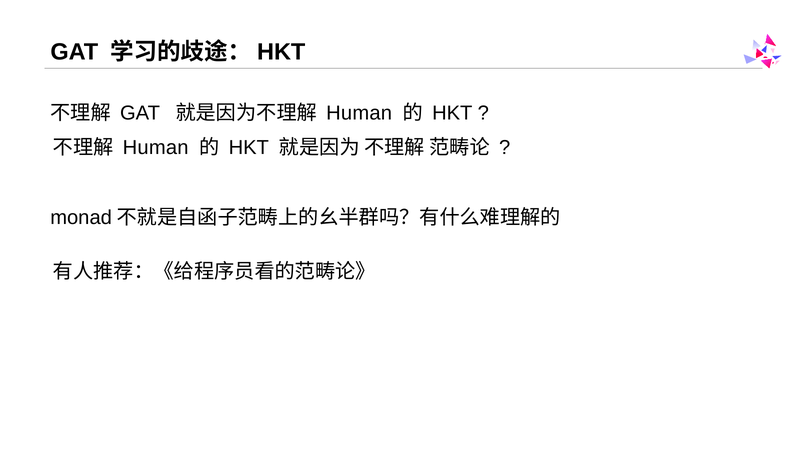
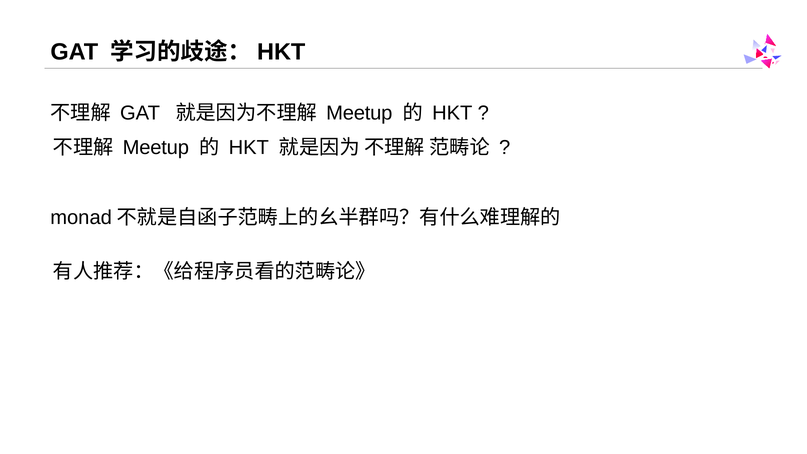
Human at (359, 113): Human -> Meetup
Human at (156, 148): Human -> Meetup
